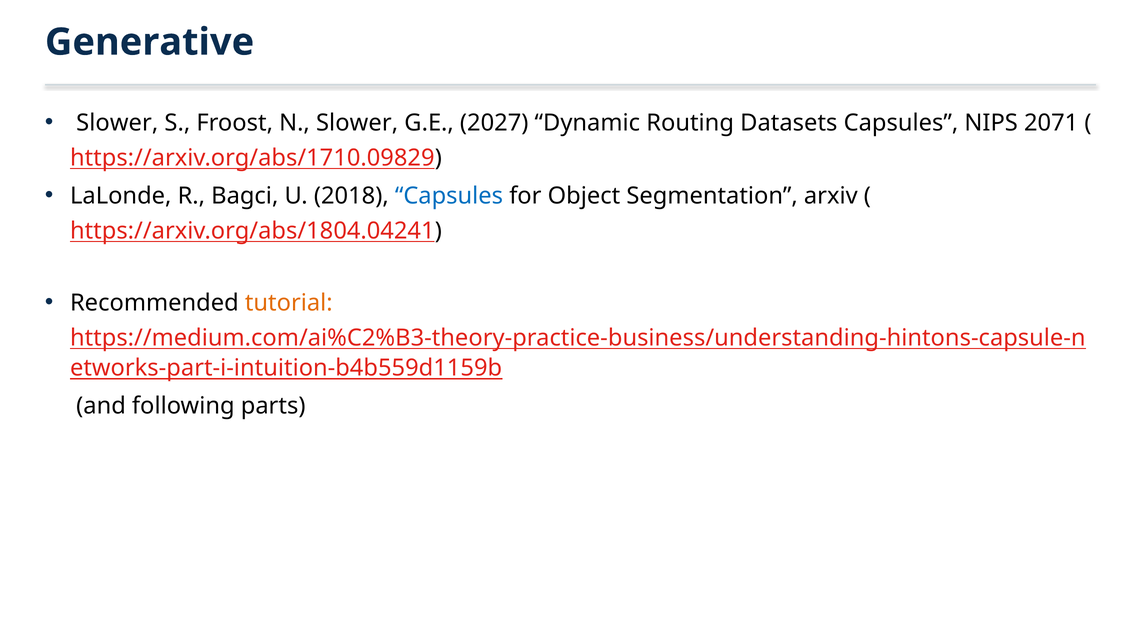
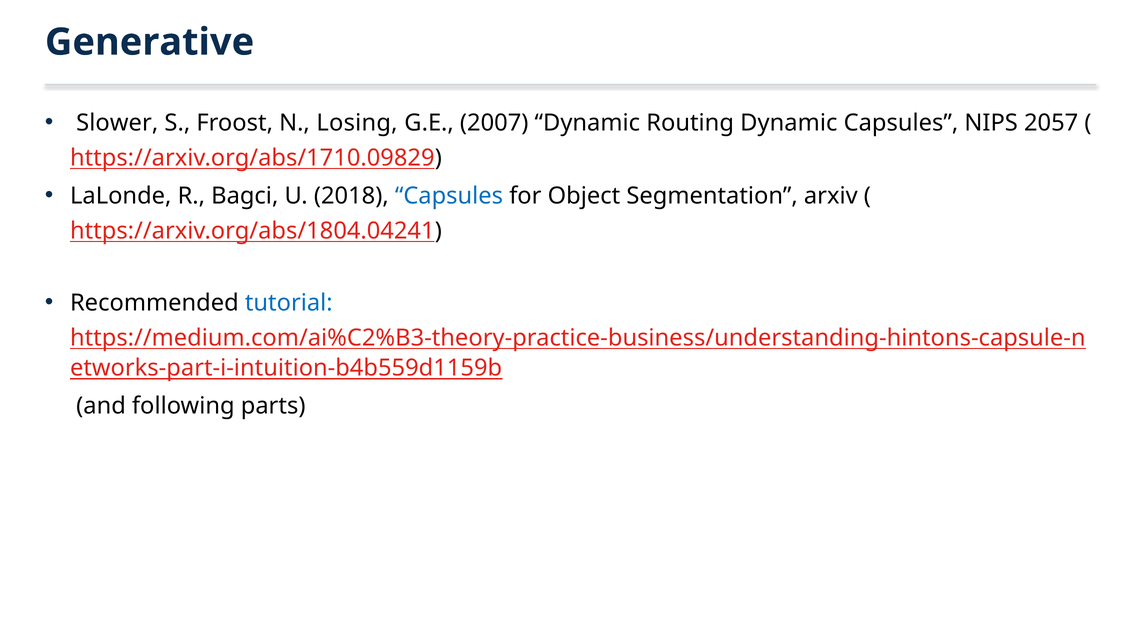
N Slower: Slower -> Losing
2027: 2027 -> 2007
Routing Datasets: Datasets -> Dynamic
2071: 2071 -> 2057
tutorial colour: orange -> blue
